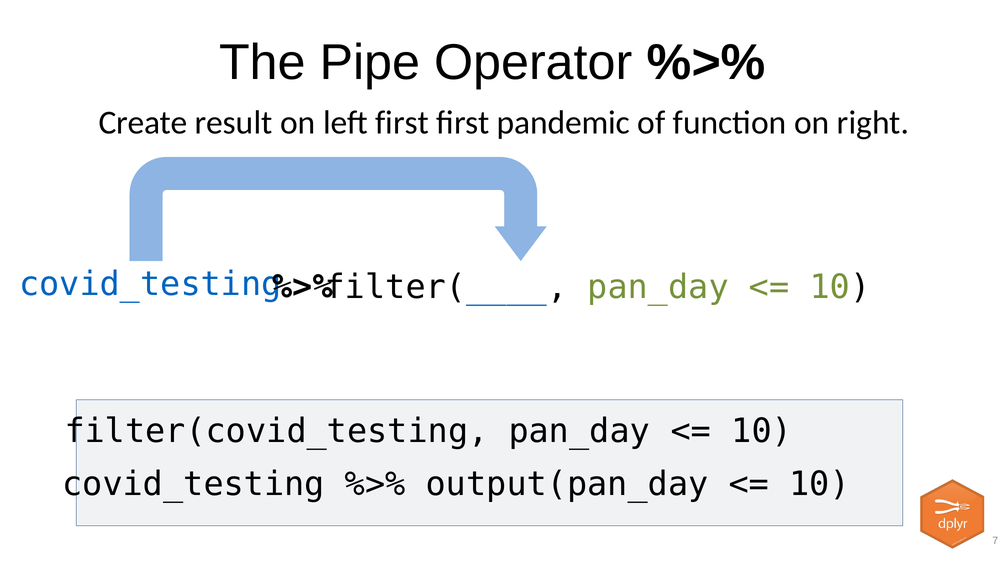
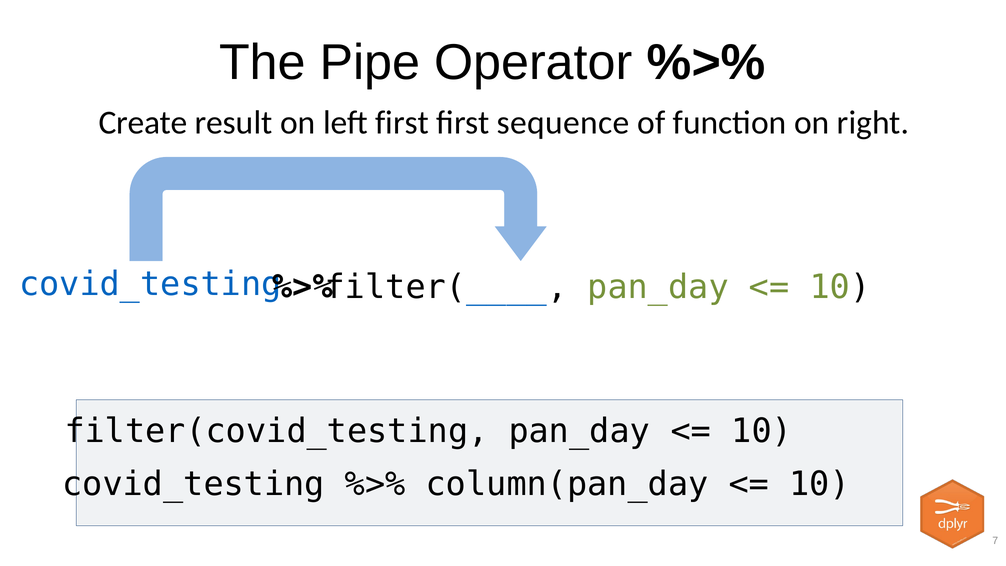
pandemic: pandemic -> sequence
output(pan_day: output(pan_day -> column(pan_day
